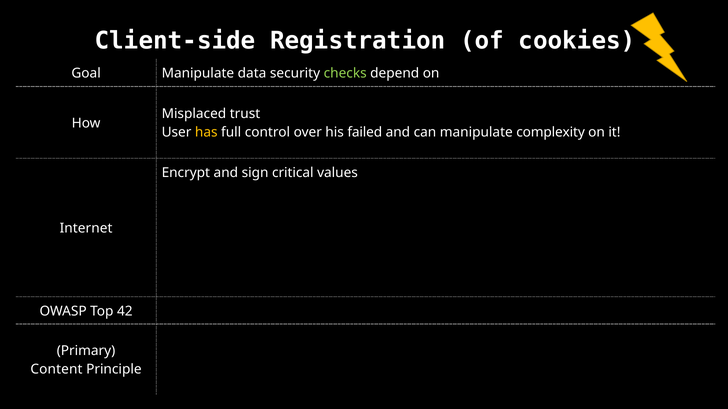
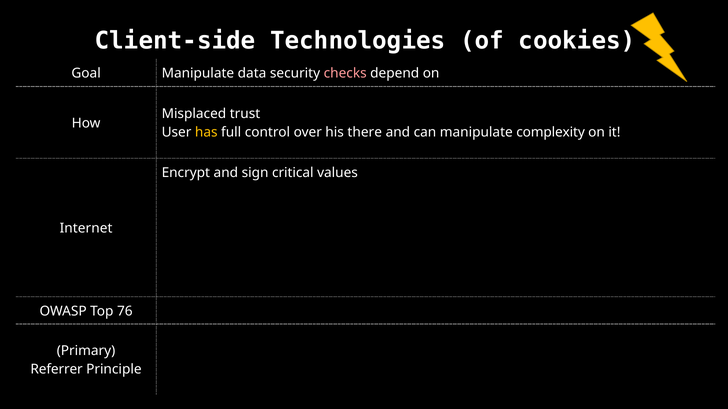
Registration: Registration -> Technologies
checks colour: light green -> pink
failed: failed -> there
42: 42 -> 76
Content: Content -> Referrer
